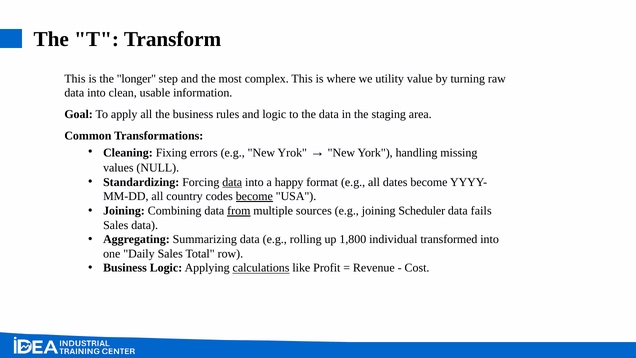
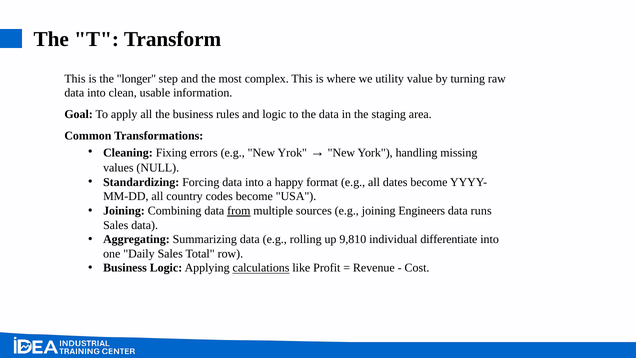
data at (232, 182) underline: present -> none
become at (254, 196) underline: present -> none
Scheduler: Scheduler -> Engineers
fails: fails -> runs
1,800: 1,800 -> 9,810
transformed: transformed -> differentiate
